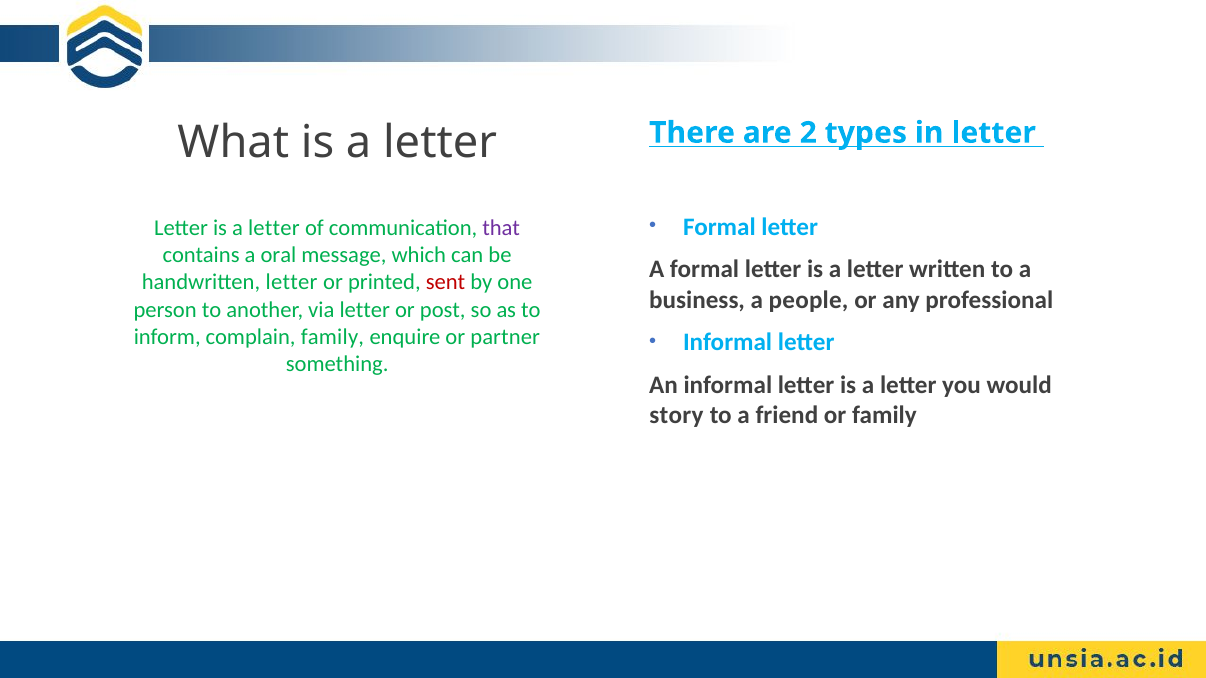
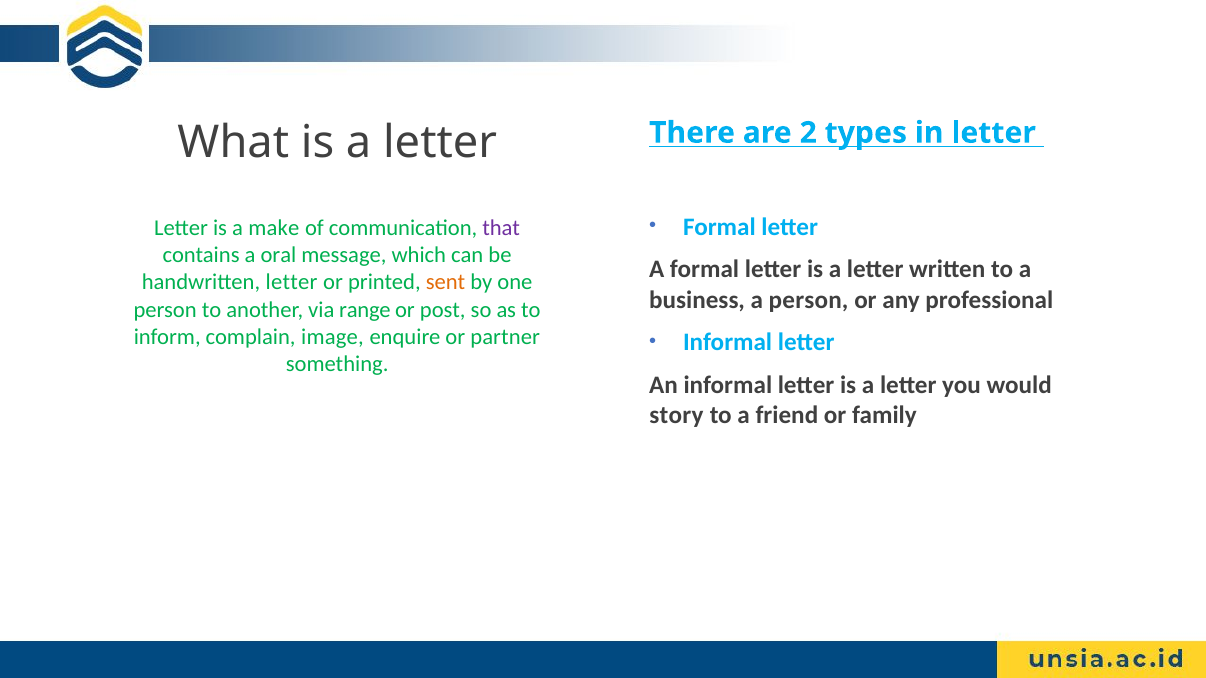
letter at (274, 228): letter -> make
sent colour: red -> orange
a people: people -> person
via letter: letter -> range
complain family: family -> image
